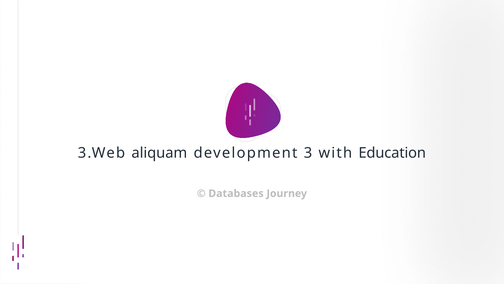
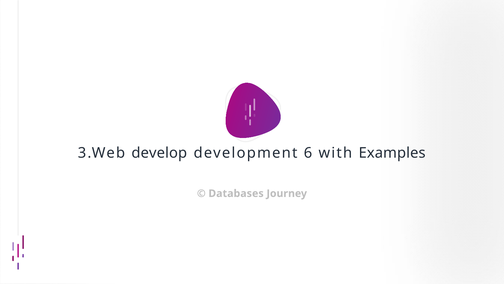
aliquam: aliquam -> develop
3: 3 -> 6
Education: Education -> Examples
